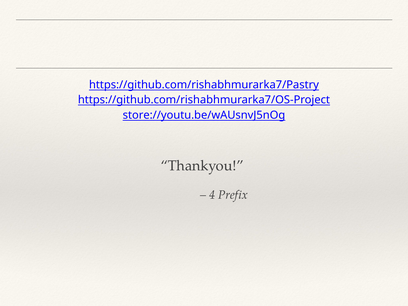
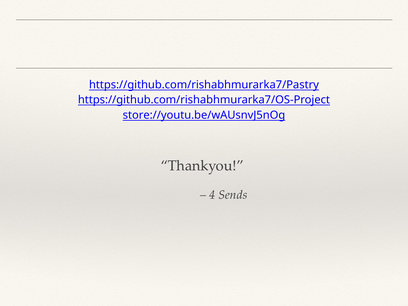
Prefix: Prefix -> Sends
